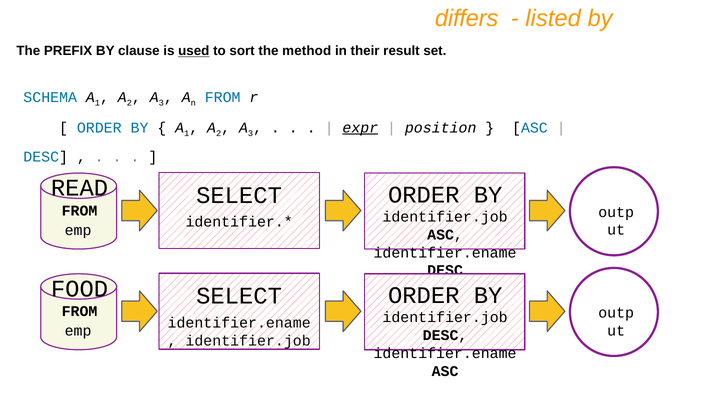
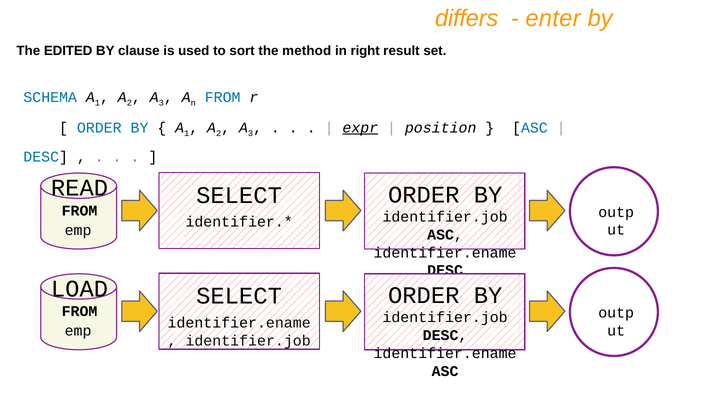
listed: listed -> enter
PREFIX: PREFIX -> EDITED
used underline: present -> none
their: their -> right
FOOD: FOOD -> LOAD
